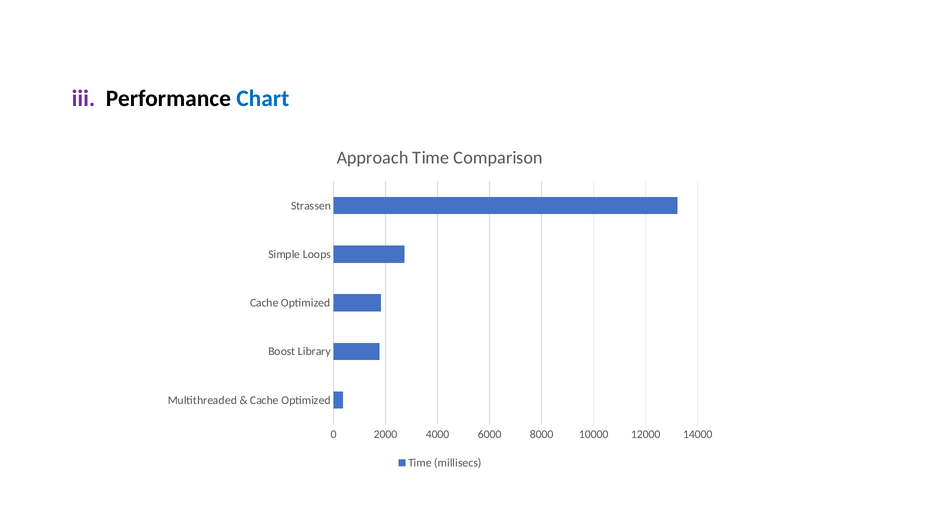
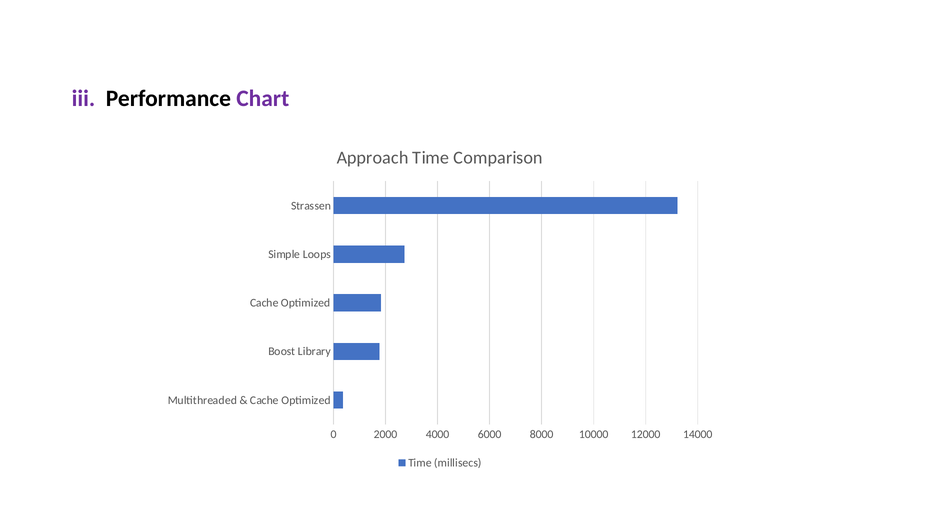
Chart colour: blue -> purple
